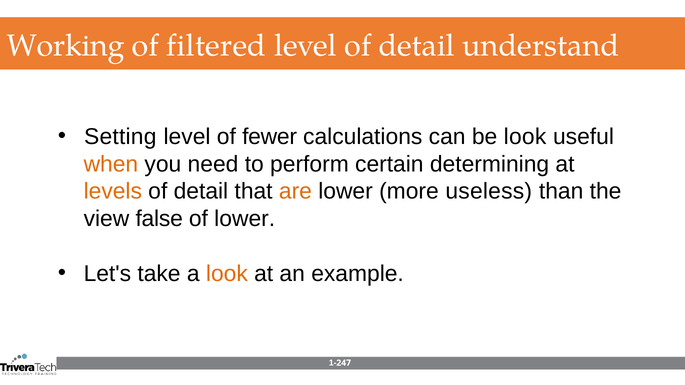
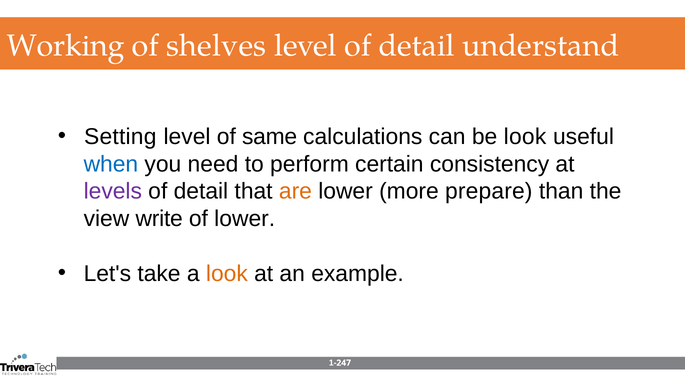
filtered: filtered -> shelves
fewer: fewer -> same
when colour: orange -> blue
determining: determining -> consistency
levels colour: orange -> purple
useless: useless -> prepare
false: false -> write
